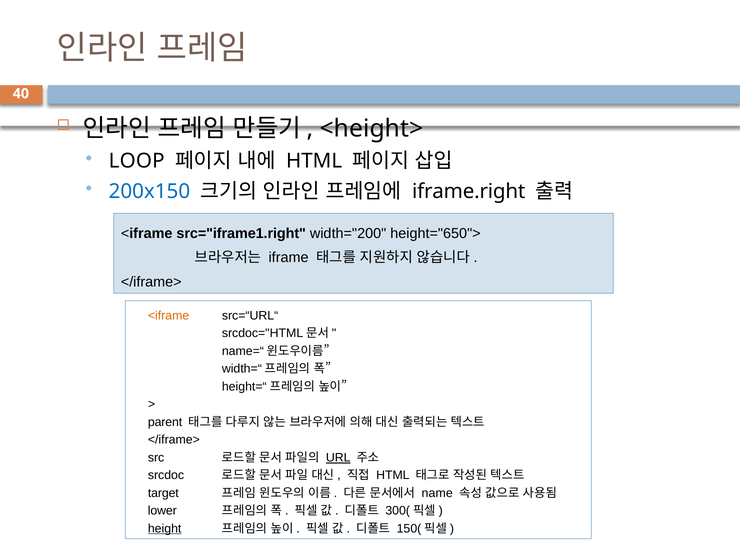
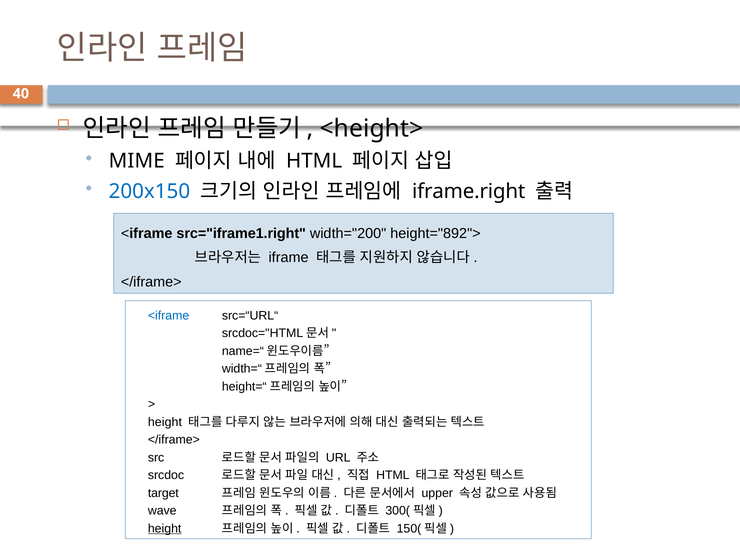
LOOP: LOOP -> MIME
height="650">: height="650"> -> height="892">
<iframe at (169, 316) colour: orange -> blue
parent at (165, 422): parent -> height
URL underline: present -> none
name: name -> upper
lower: lower -> wave
